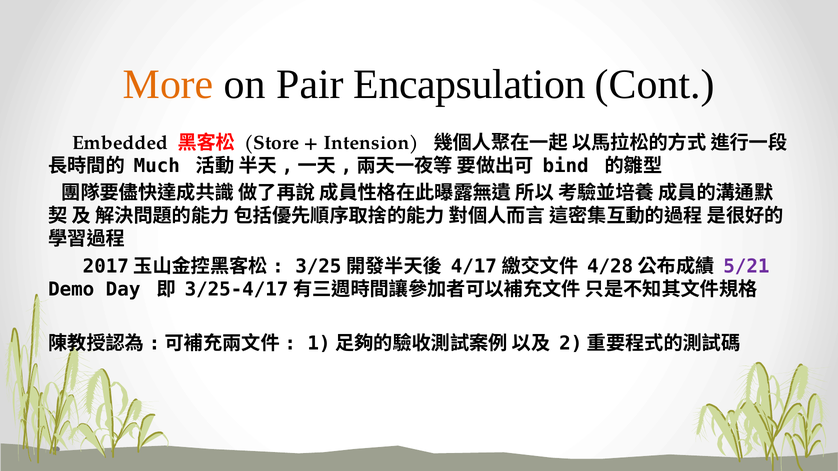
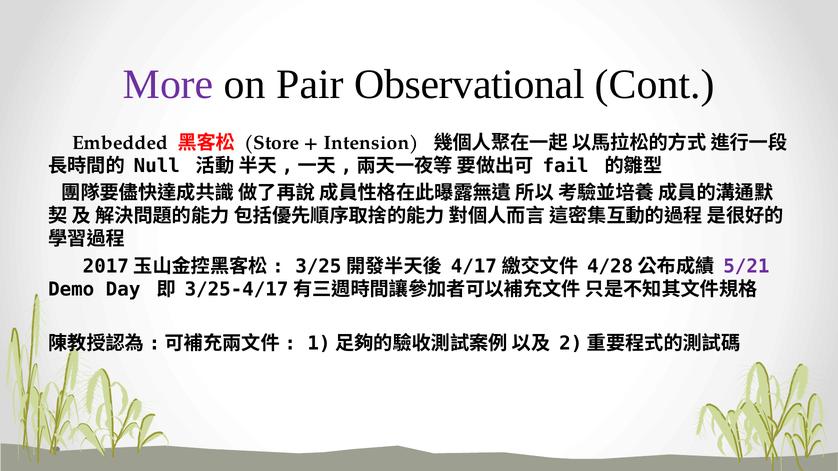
More colour: orange -> purple
Encapsulation: Encapsulation -> Observational
Much: Much -> Null
bind: bind -> fail
